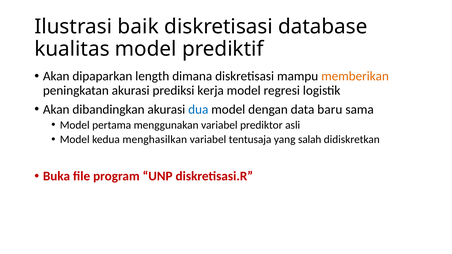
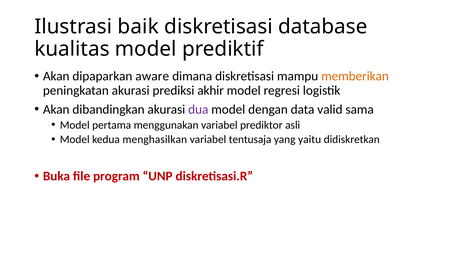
length: length -> aware
kerja: kerja -> akhir
dua colour: blue -> purple
baru: baru -> valid
salah: salah -> yaitu
